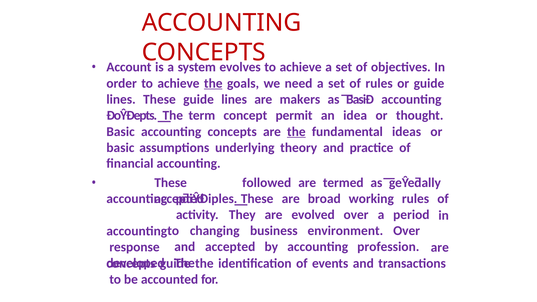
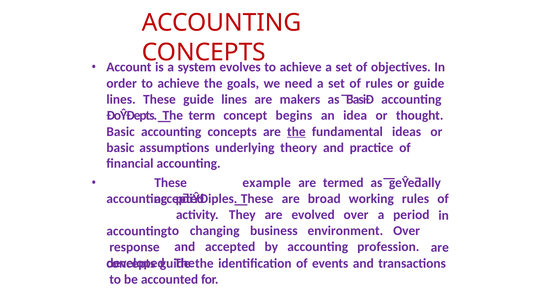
the at (213, 83) underline: present -> none
permit: permit -> begins
followed: followed -> example
